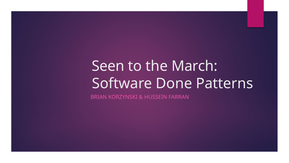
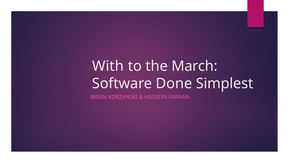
Seen: Seen -> With
Patterns: Patterns -> Simplest
